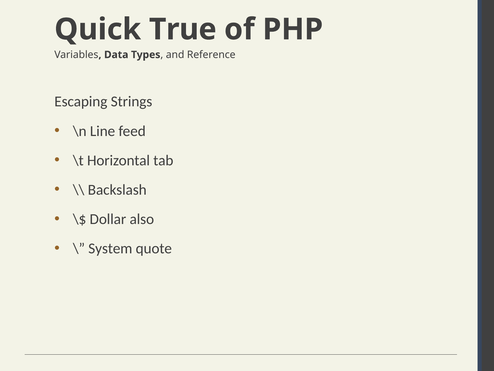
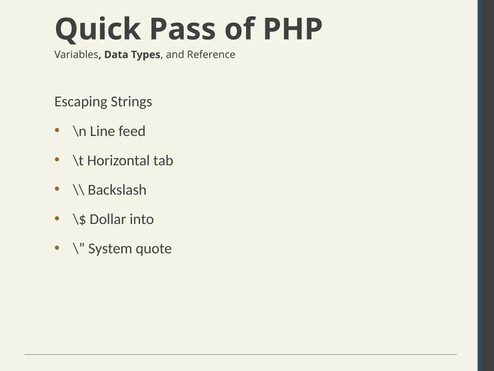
True: True -> Pass
also: also -> into
